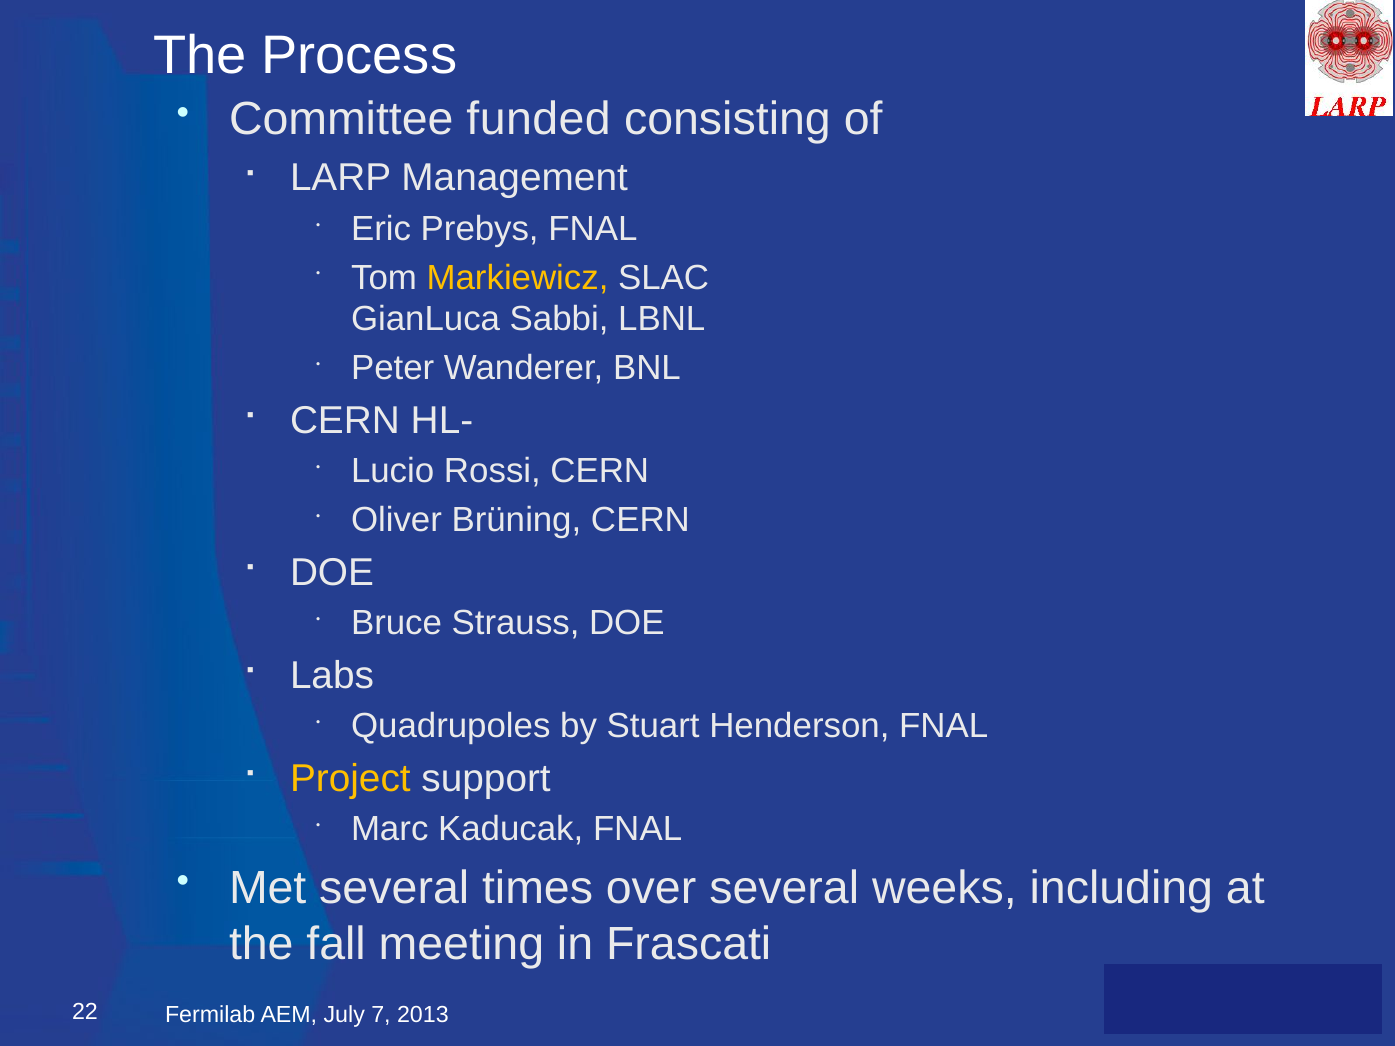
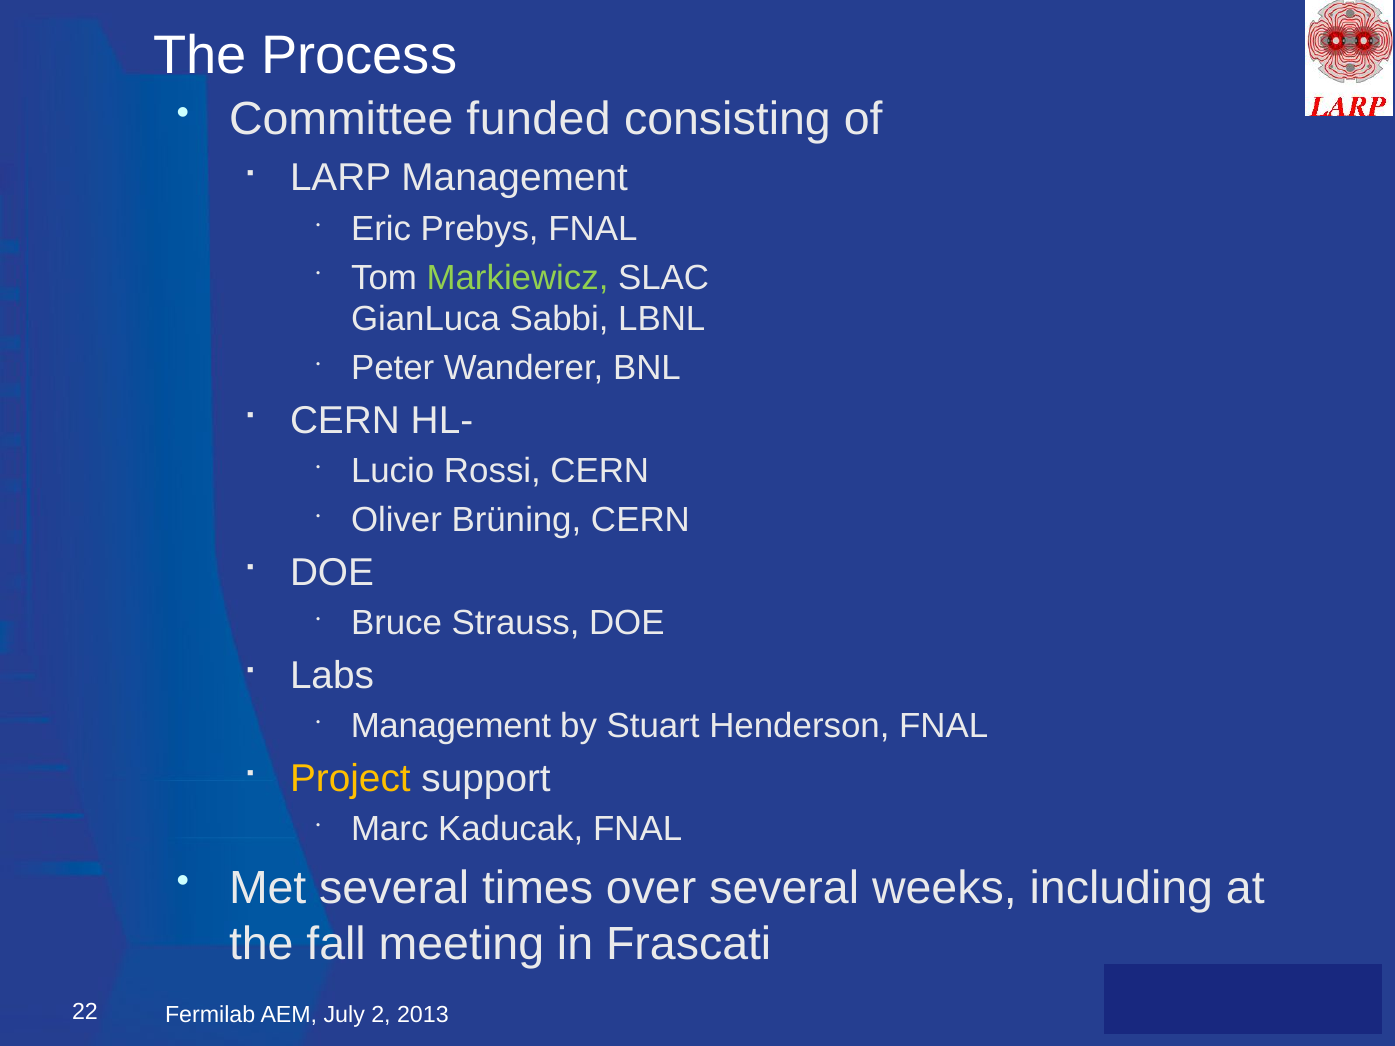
Markiewicz colour: yellow -> light green
Quadrupoles at (451, 726): Quadrupoles -> Management
7: 7 -> 2
